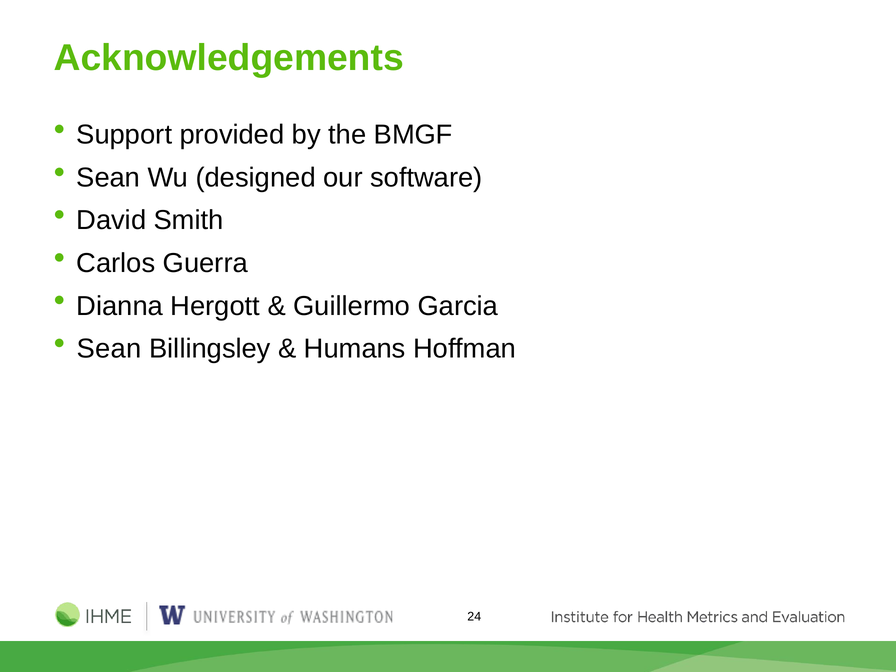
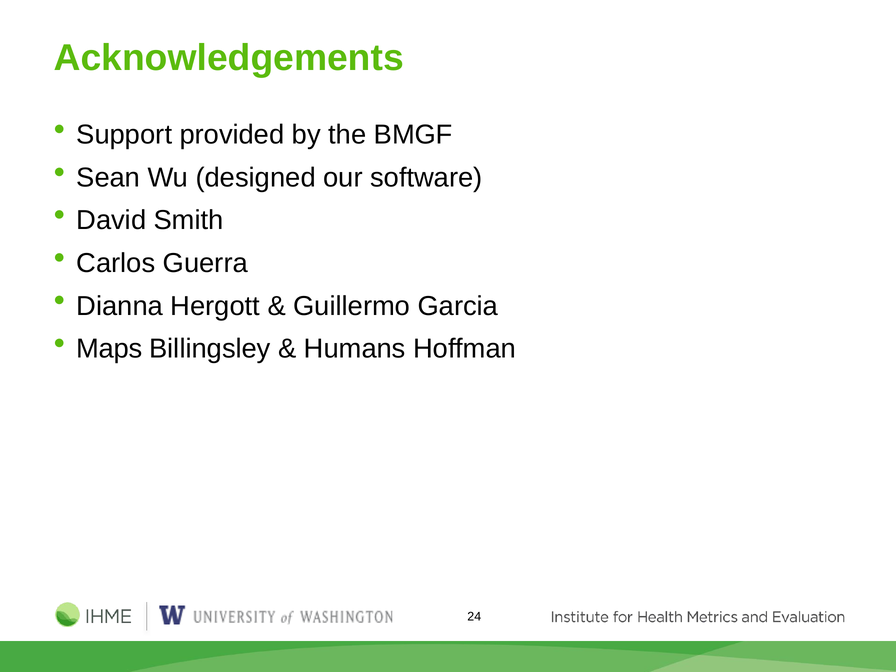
Sean at (109, 349): Sean -> Maps
